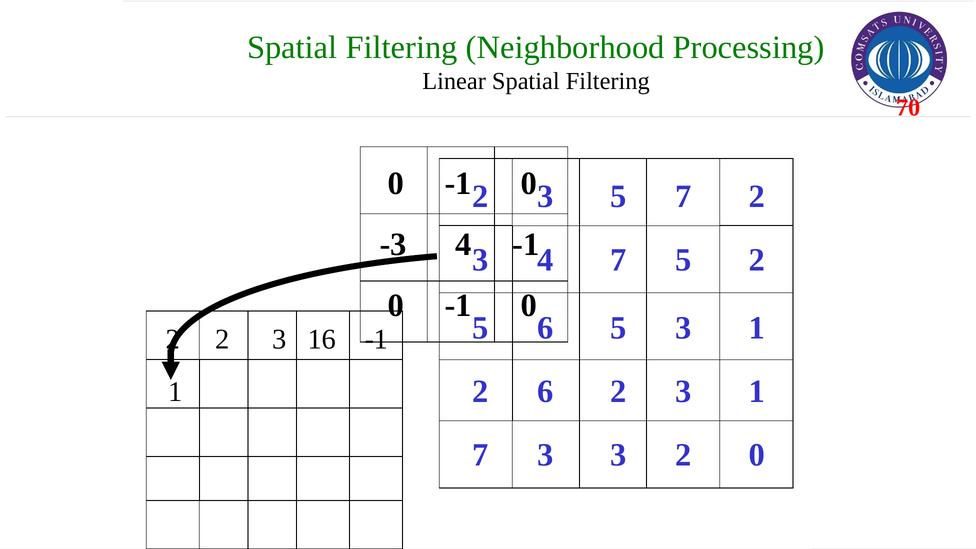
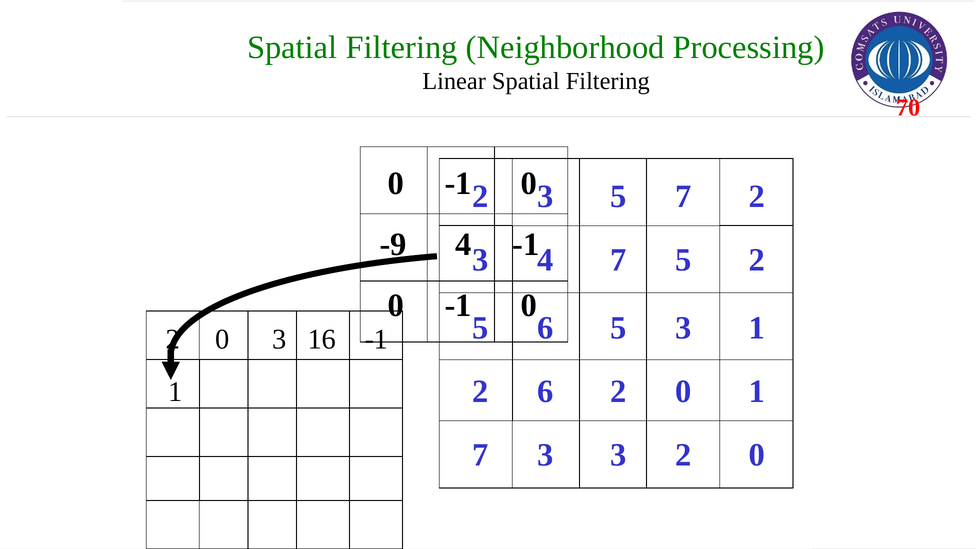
-3: -3 -> -9
2 at (223, 339): 2 -> 0
6 2 3: 3 -> 0
